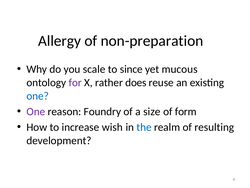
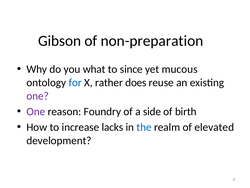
Allergy: Allergy -> Gibson
scale: scale -> what
for colour: purple -> blue
one at (38, 96) colour: blue -> purple
size: size -> side
form: form -> birth
wish: wish -> lacks
resulting: resulting -> elevated
